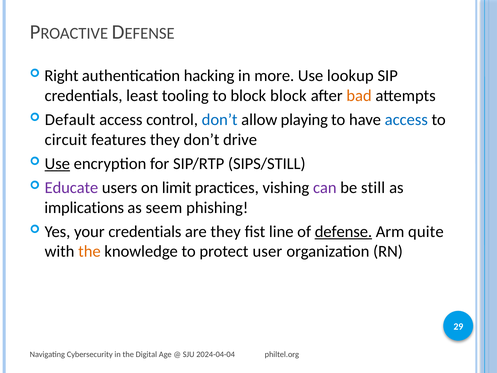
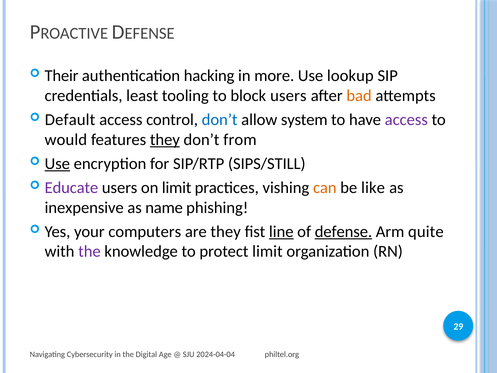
Right: Right -> Their
block block: block -> users
playing: playing -> system
access at (406, 120) colour: blue -> purple
circuit: circuit -> would
they at (165, 139) underline: none -> present
drive: drive -> from
can colour: purple -> orange
still: still -> like
implications: implications -> inexpensive
seem: seem -> name
your credentials: credentials -> computers
line underline: none -> present
the at (89, 251) colour: orange -> purple
protect user: user -> limit
